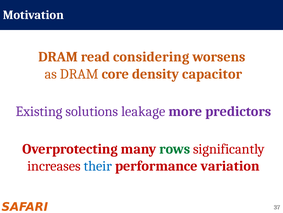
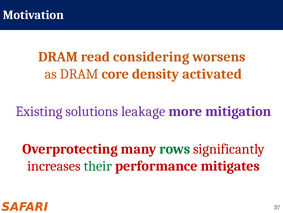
capacitor: capacitor -> activated
predictors: predictors -> mitigation
their colour: blue -> green
variation: variation -> mitigates
